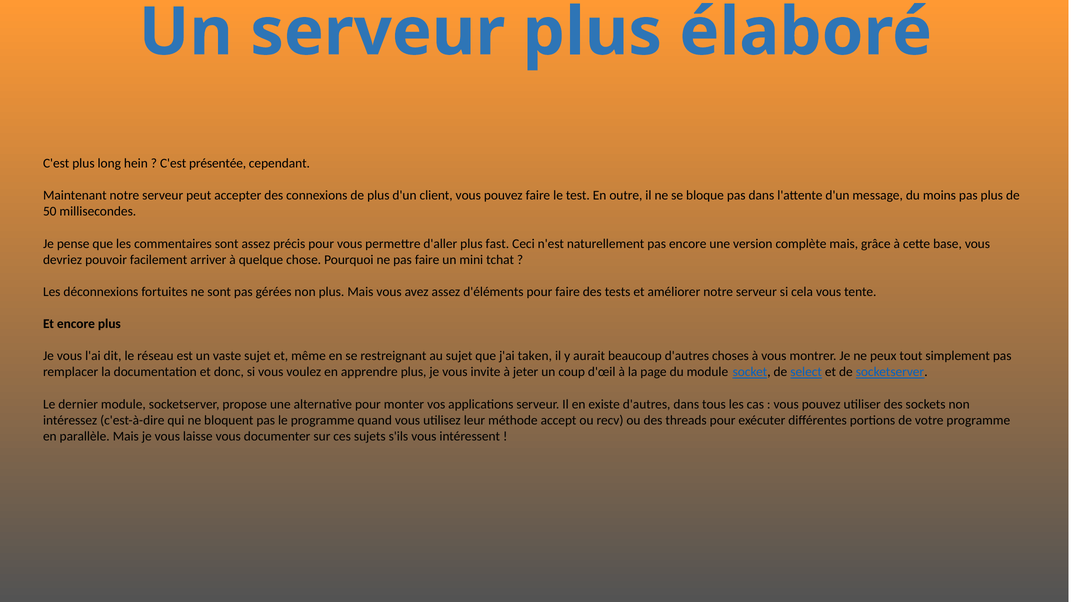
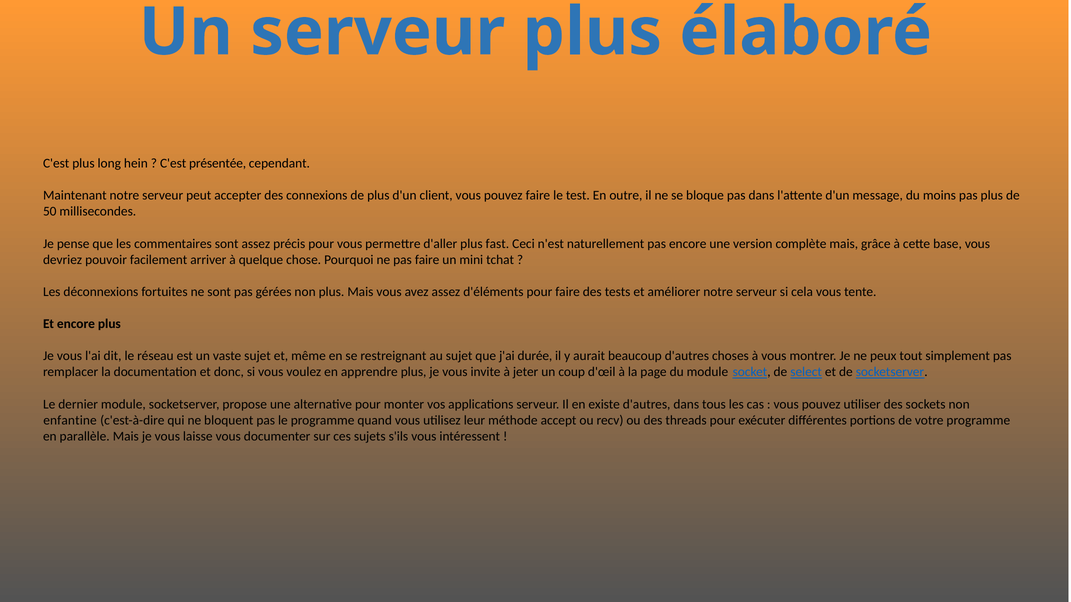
taken: taken -> durée
intéressez: intéressez -> enfantine
